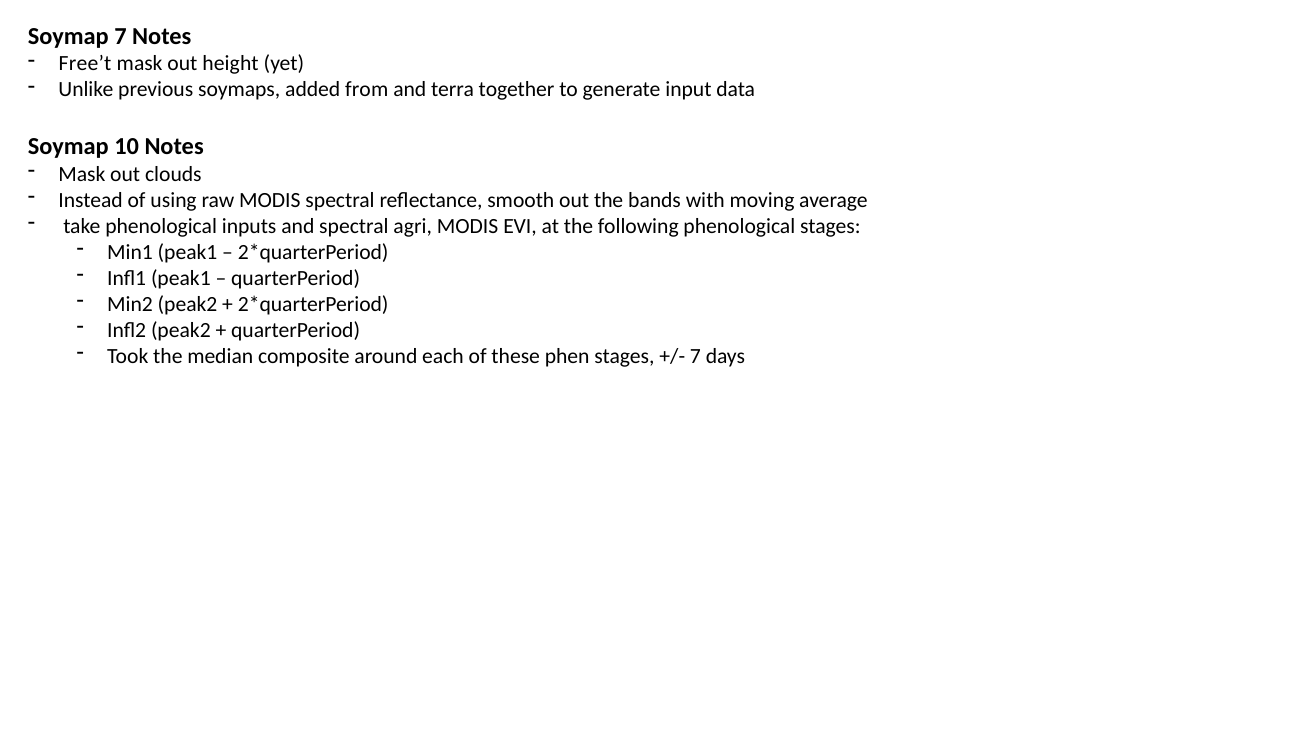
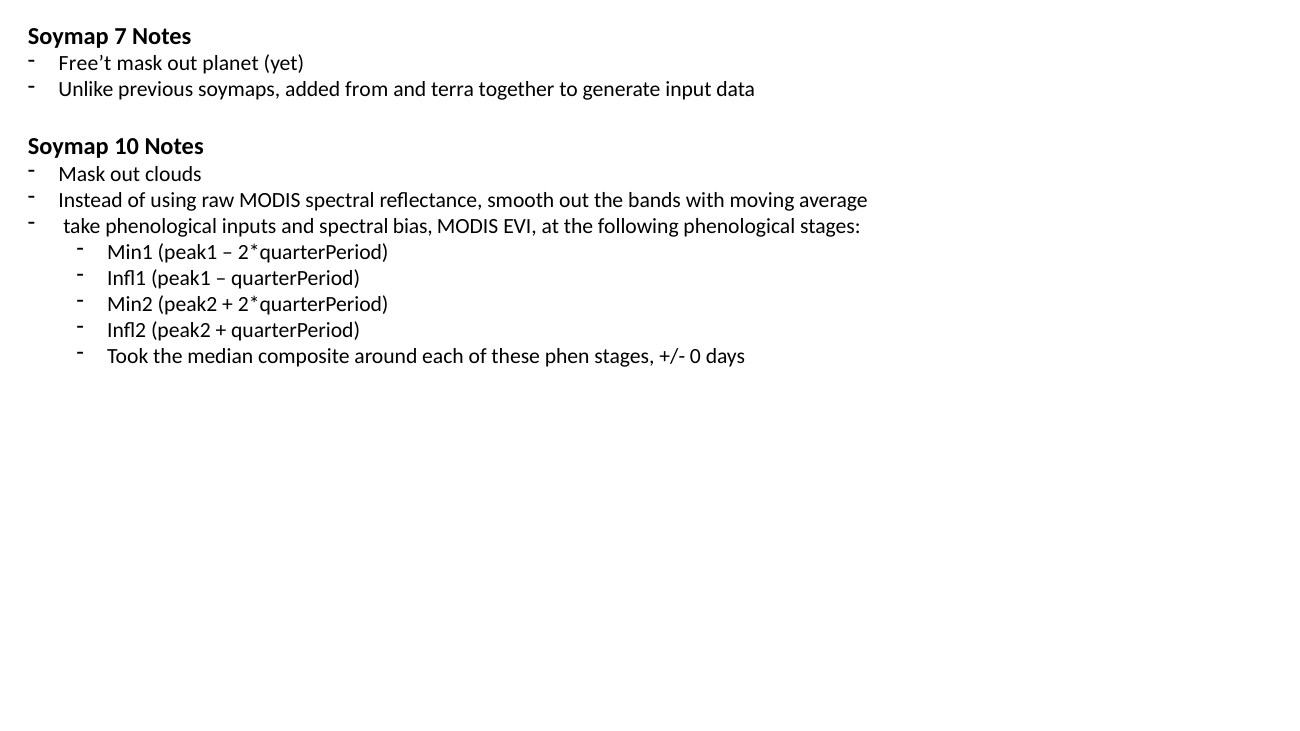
height: height -> planet
agri: agri -> bias
7 at (695, 356): 7 -> 0
